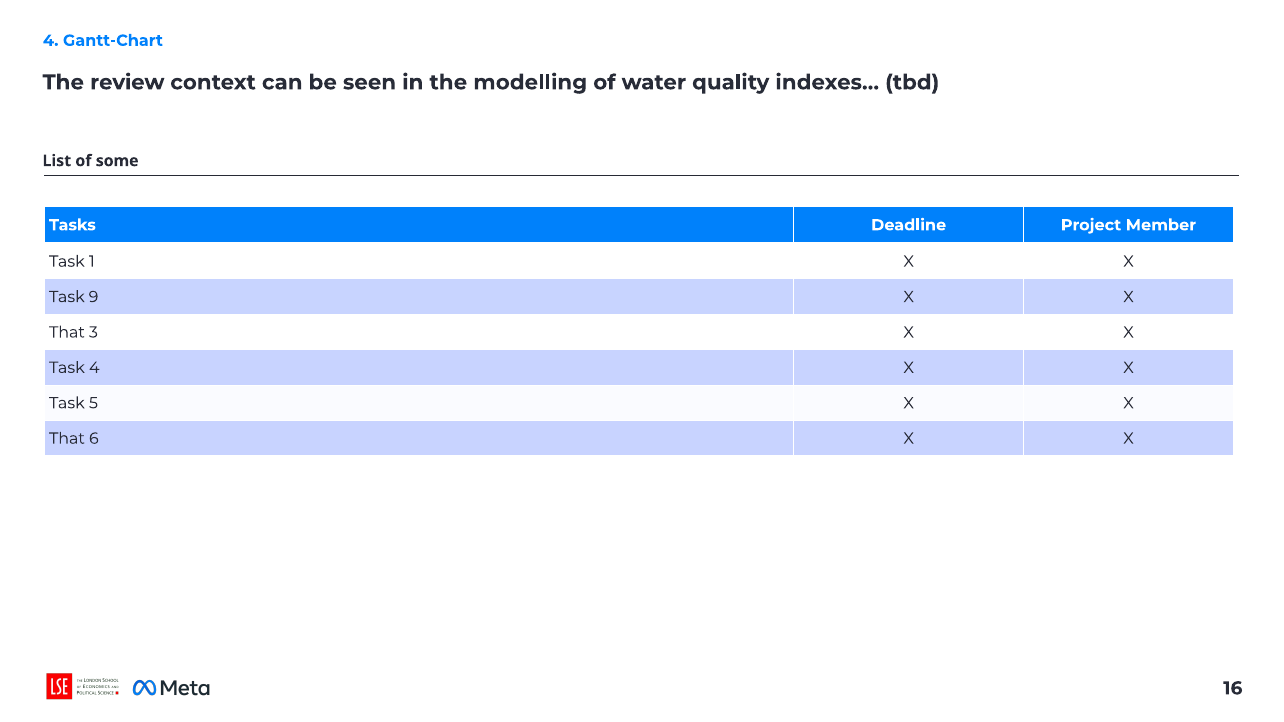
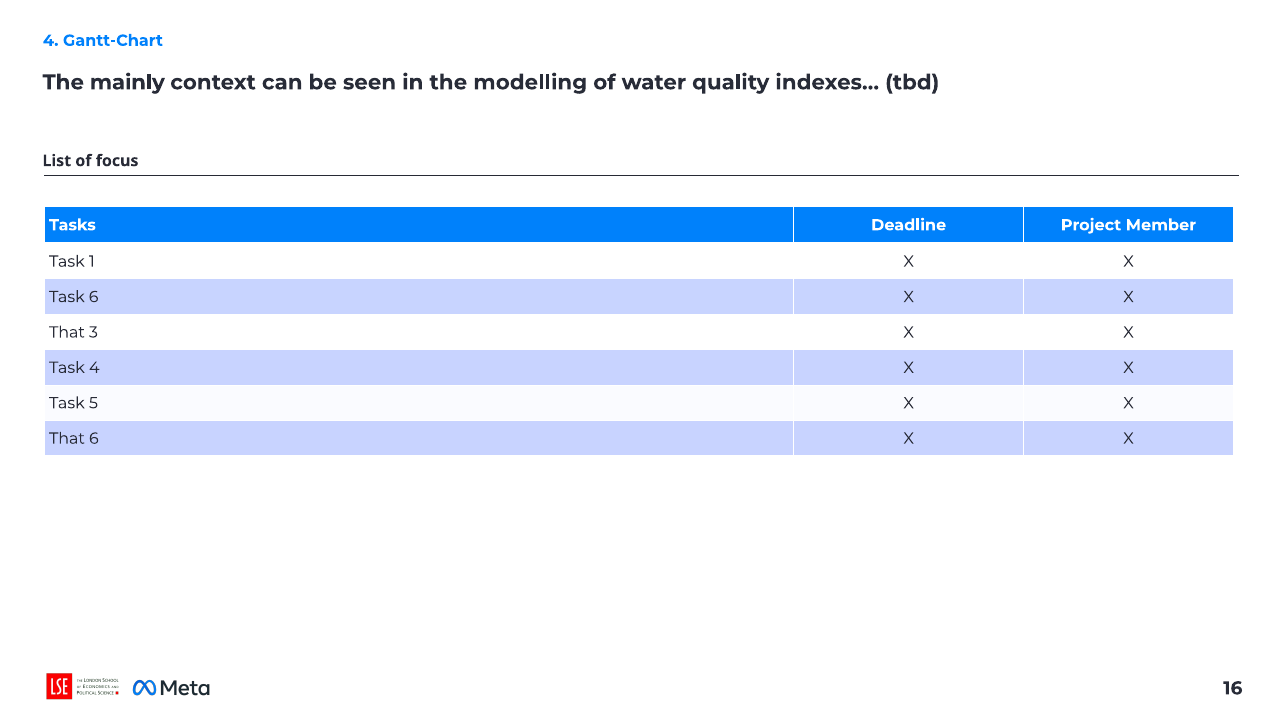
review: review -> mainly
some: some -> focus
Task 9: 9 -> 6
